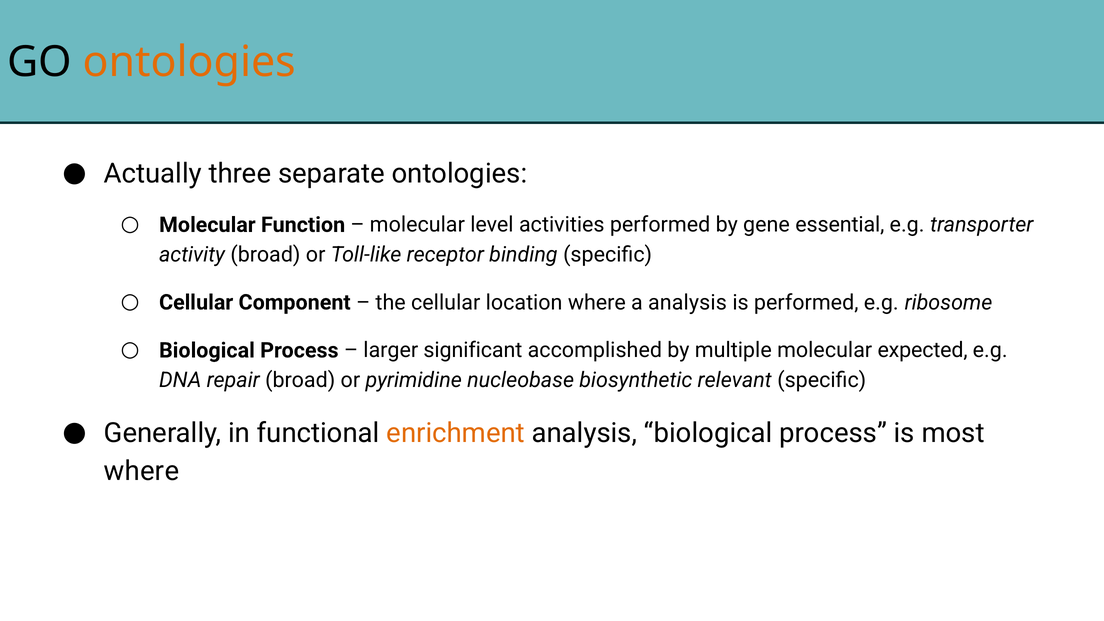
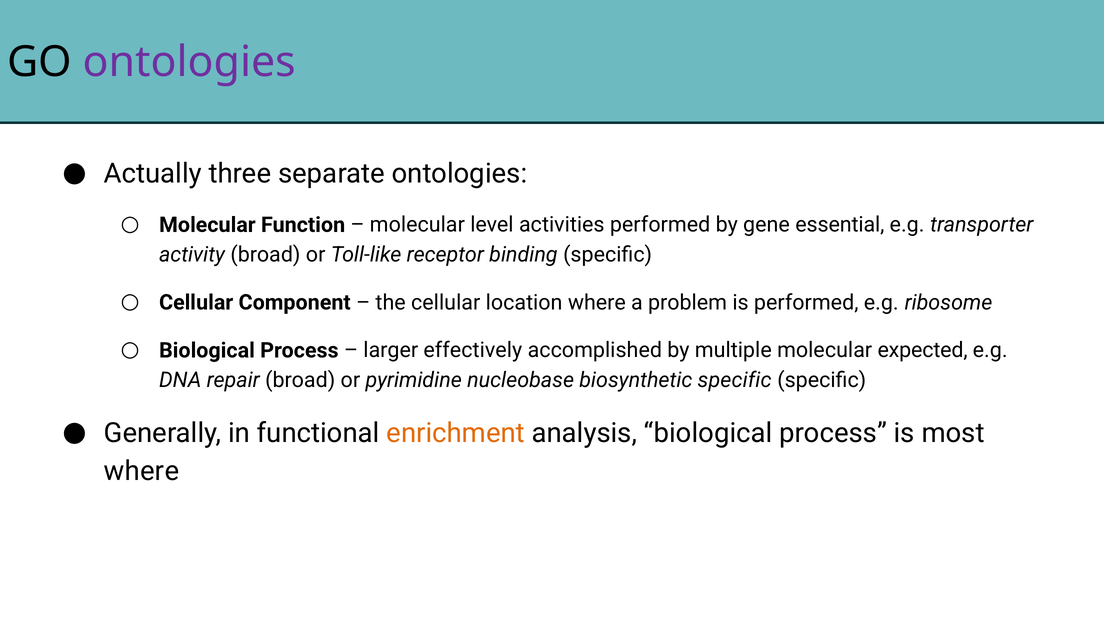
ontologies at (189, 62) colour: orange -> purple
a analysis: analysis -> problem
significant: significant -> effectively
biosynthetic relevant: relevant -> specific
